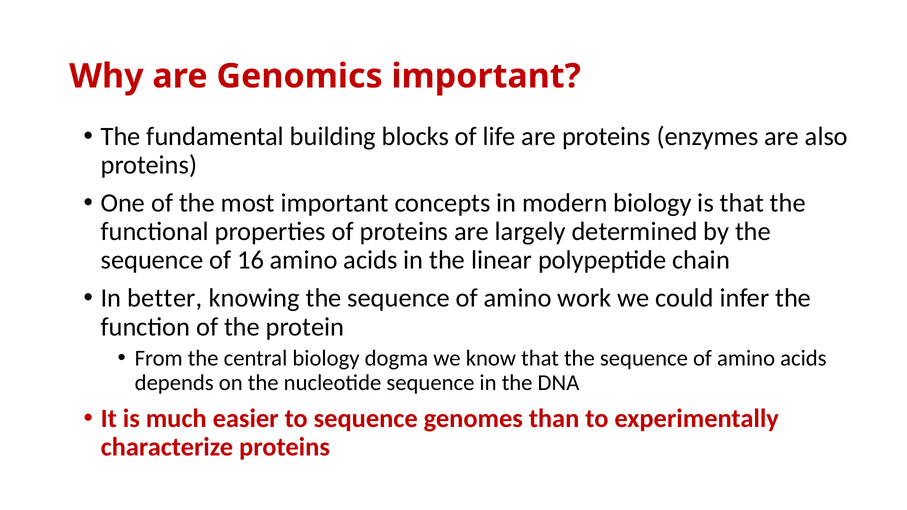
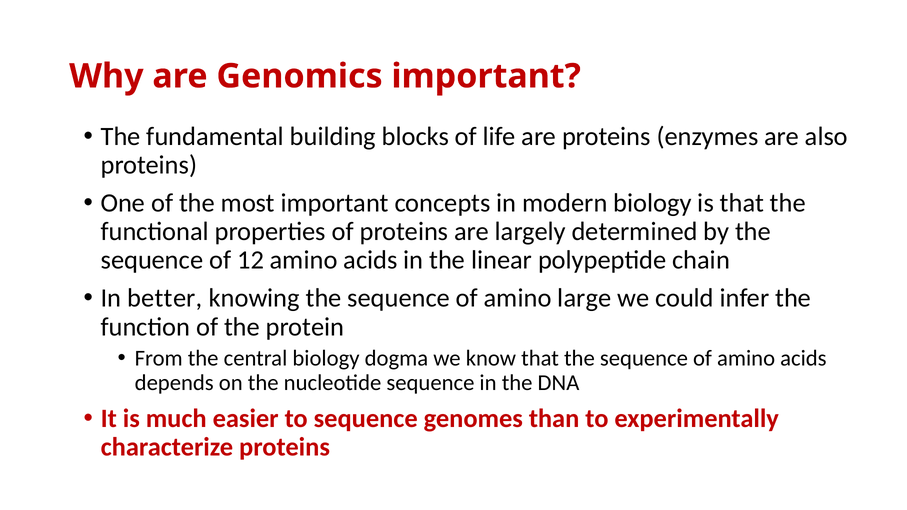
16: 16 -> 12
work: work -> large
